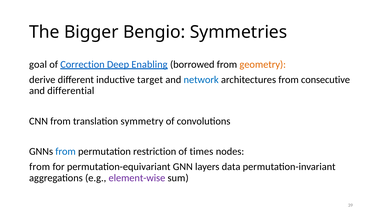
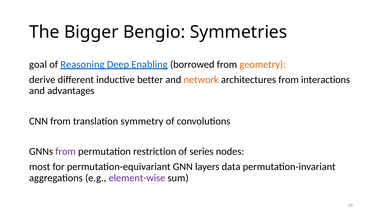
Correction: Correction -> Reasoning
target: target -> better
network colour: blue -> orange
consecutive: consecutive -> interactions
differential: differential -> advantages
from at (66, 151) colour: blue -> purple
times: times -> series
from at (40, 167): from -> most
